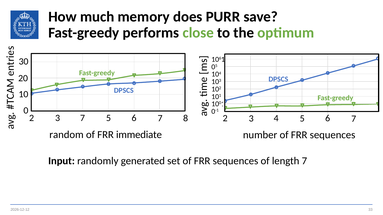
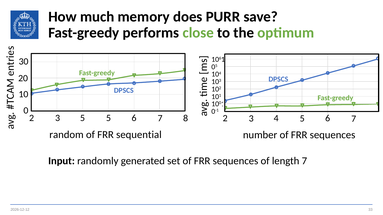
3 7: 7 -> 5
immediate: immediate -> sequential
